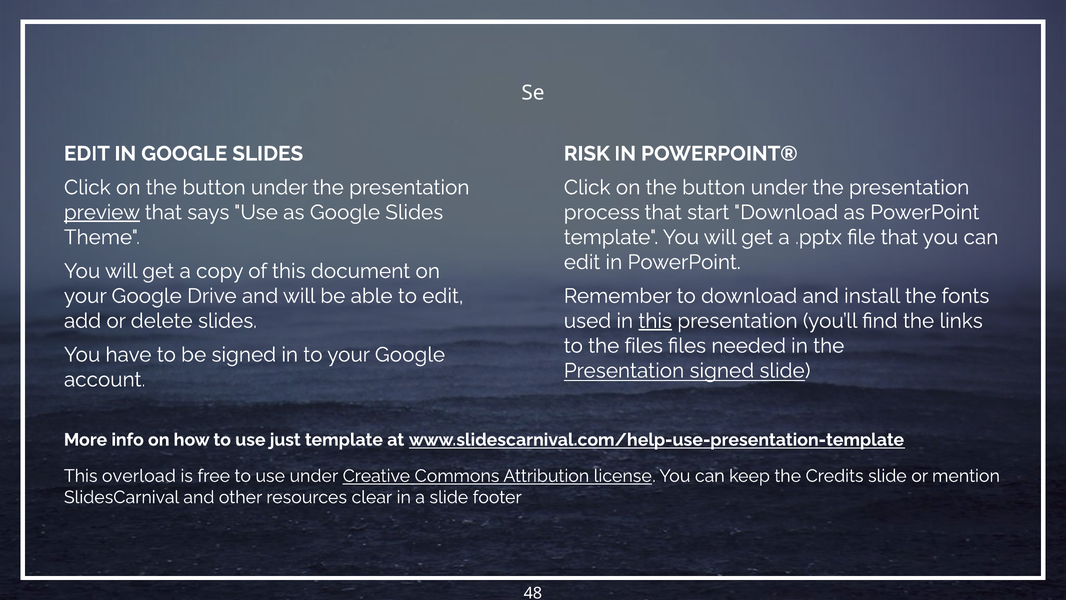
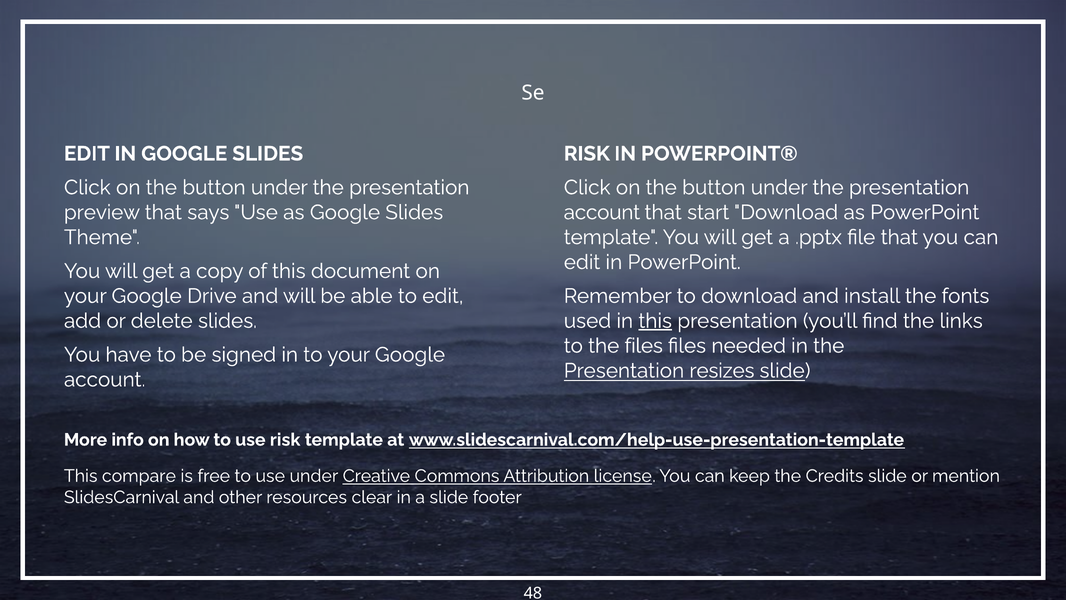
preview underline: present -> none
process at (602, 212): process -> account
Presentation signed: signed -> resizes
use just: just -> risk
overload: overload -> compare
